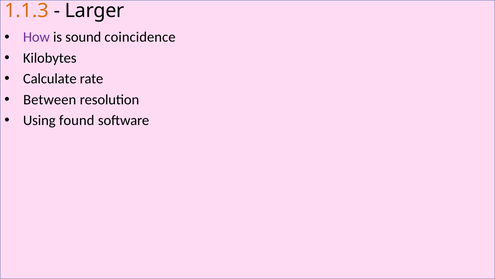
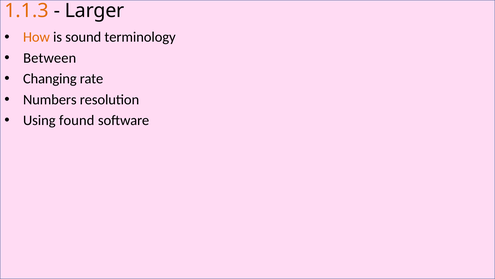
How colour: purple -> orange
coincidence: coincidence -> terminology
Kilobytes: Kilobytes -> Between
Calculate: Calculate -> Changing
Between: Between -> Numbers
